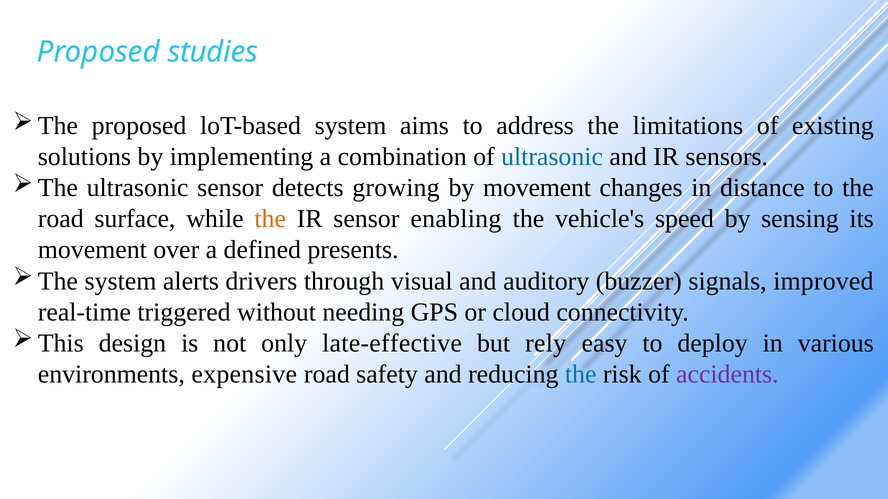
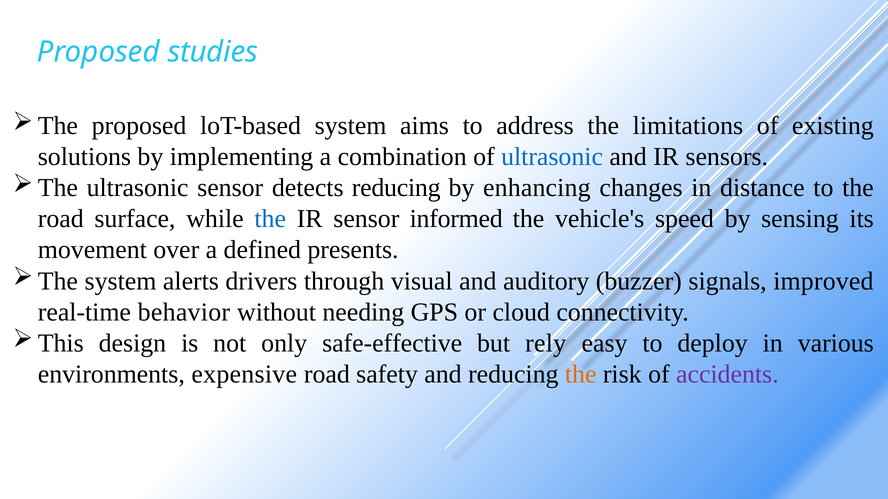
detects growing: growing -> reducing
by movement: movement -> enhancing
the at (270, 219) colour: orange -> blue
enabling: enabling -> informed
triggered: triggered -> behavior
late-effective: late-effective -> safe-effective
the at (581, 375) colour: blue -> orange
